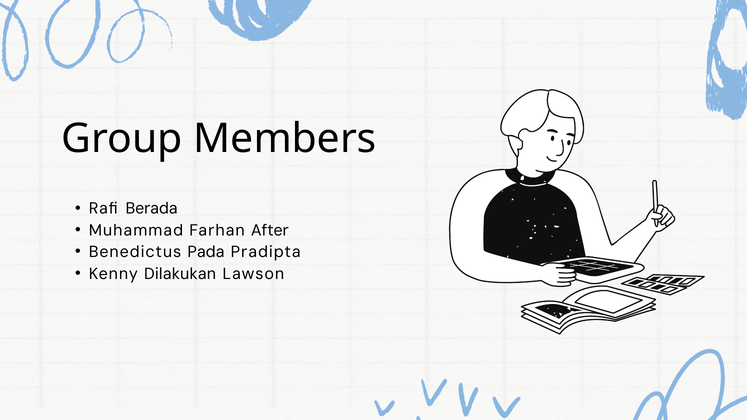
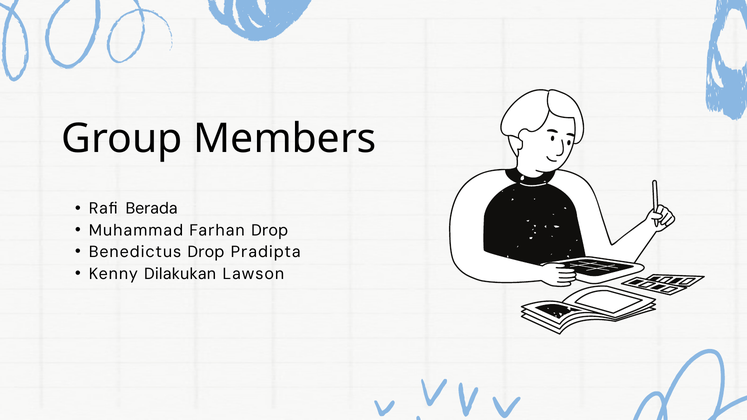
Farhan After: After -> Drop
Benedictus Pada: Pada -> Drop
